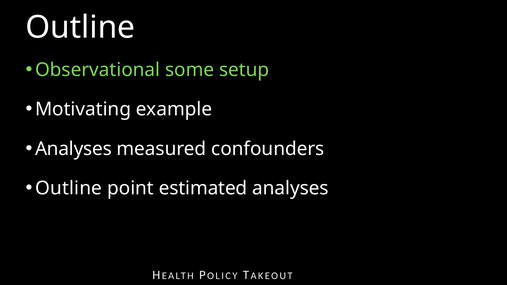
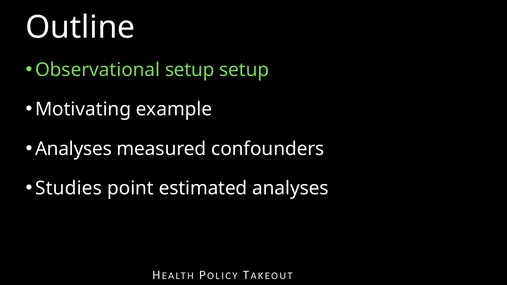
Observational some: some -> setup
Outline at (69, 188): Outline -> Studies
